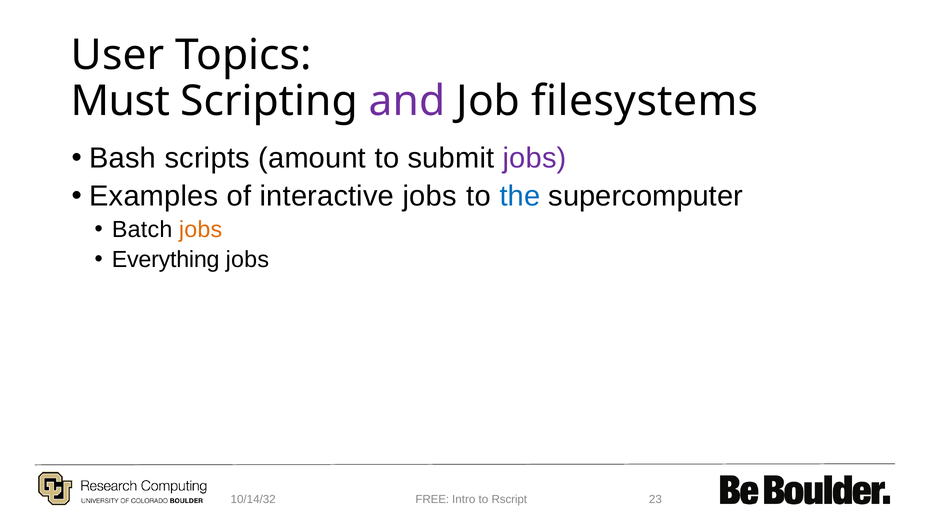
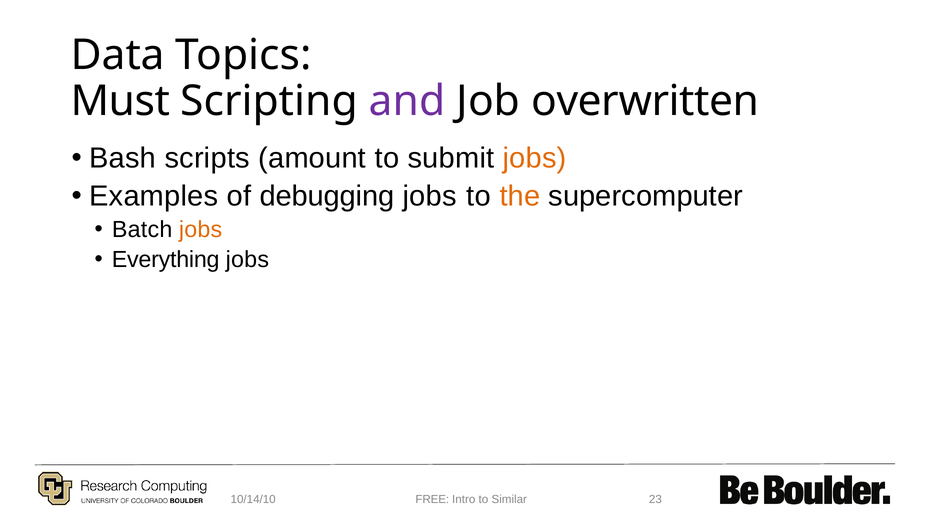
User: User -> Data
filesystems: filesystems -> overwritten
jobs at (535, 158) colour: purple -> orange
interactive: interactive -> debugging
the colour: blue -> orange
10/14/32: 10/14/32 -> 10/14/10
Rscript: Rscript -> Similar
